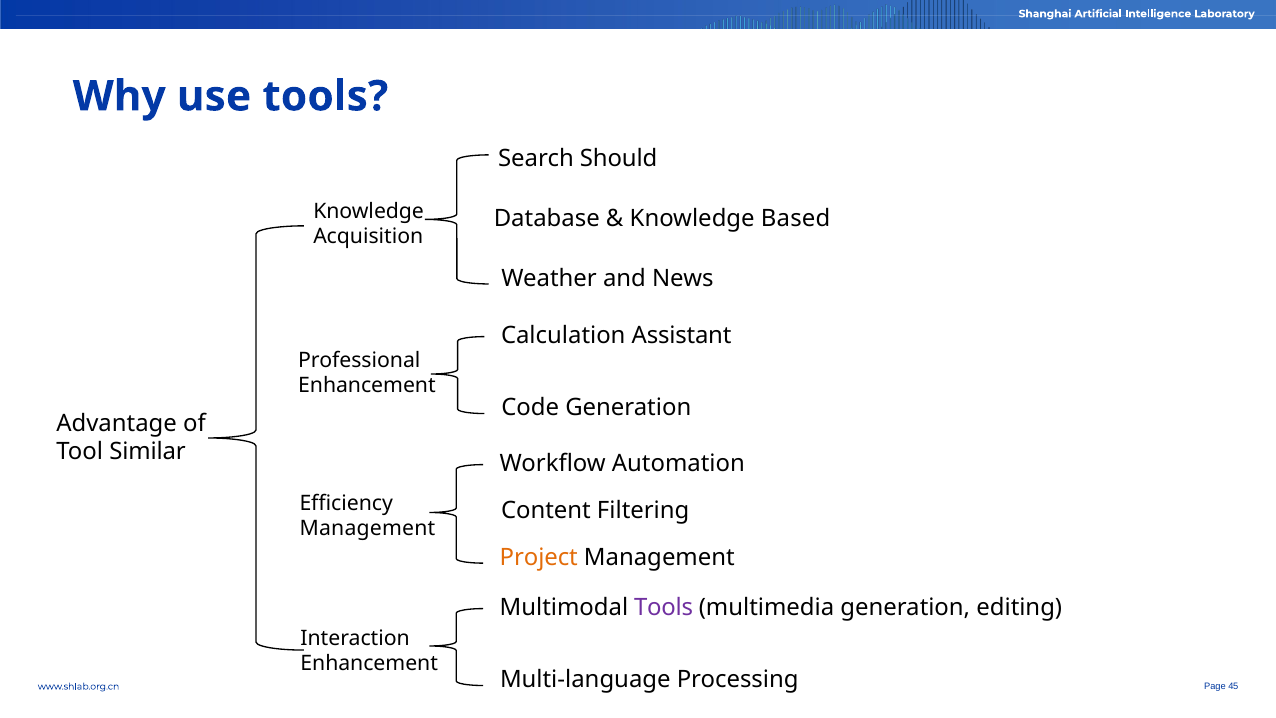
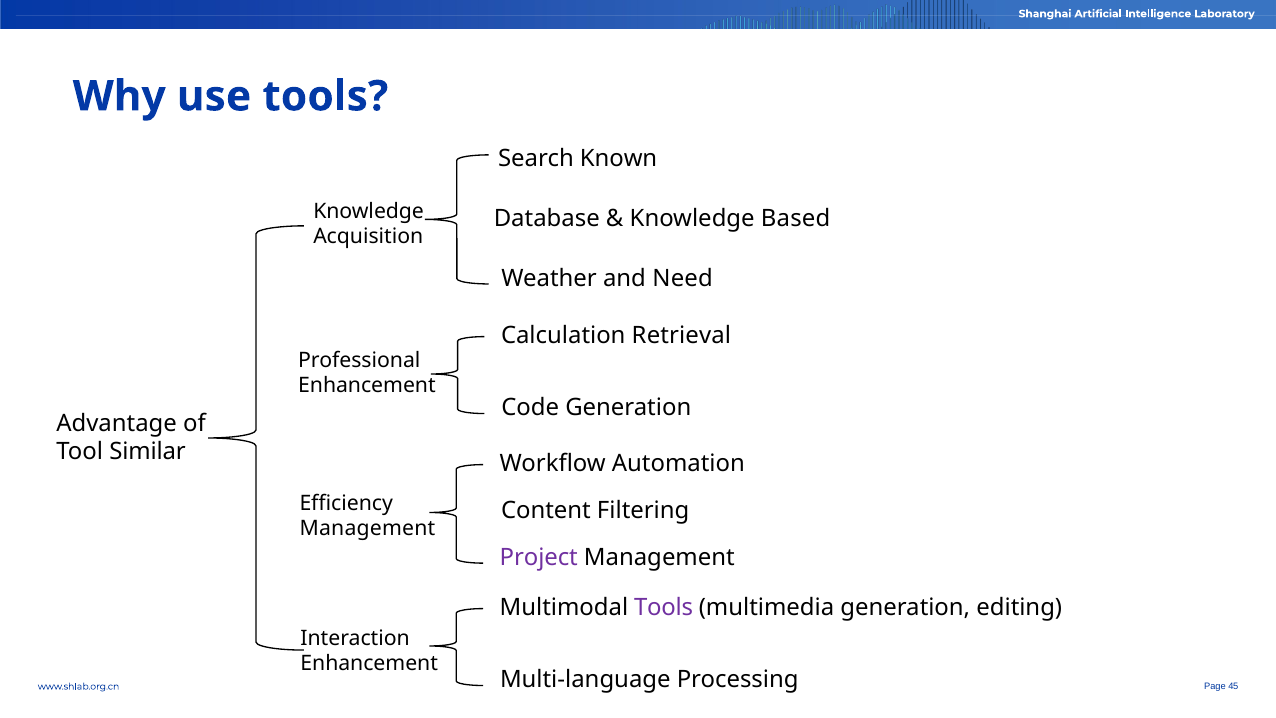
Should: Should -> Known
News: News -> Need
Assistant: Assistant -> Retrieval
Project colour: orange -> purple
